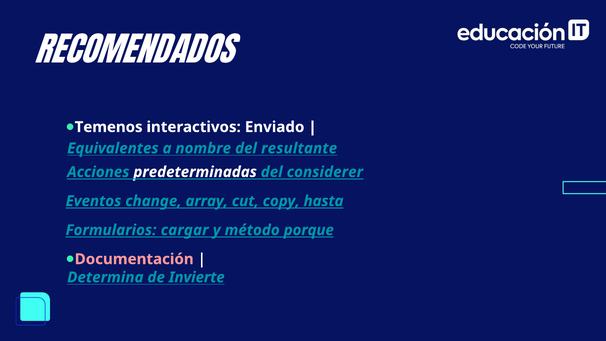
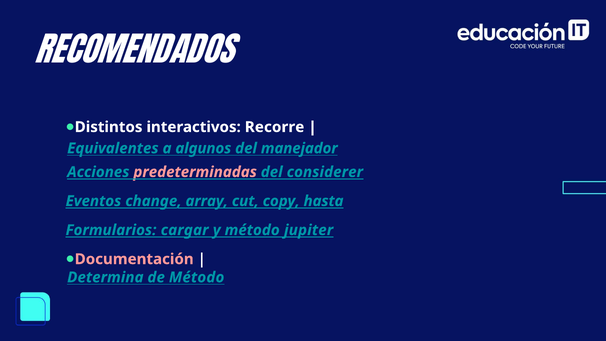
Temenos: Temenos -> Distintos
Enviado: Enviado -> Recorre
nombre: nombre -> algunos
resultante: resultante -> manejador
predeterminadas colour: white -> pink
porque: porque -> jupiter
de Invierte: Invierte -> Método
